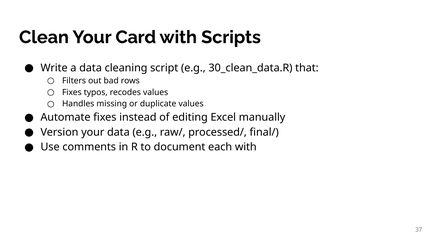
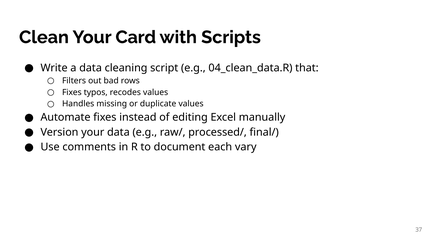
30_clean_data.R: 30_clean_data.R -> 04_clean_data.R
each with: with -> vary
